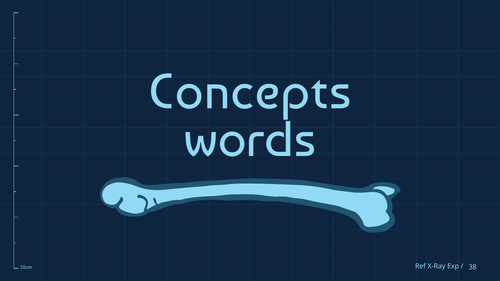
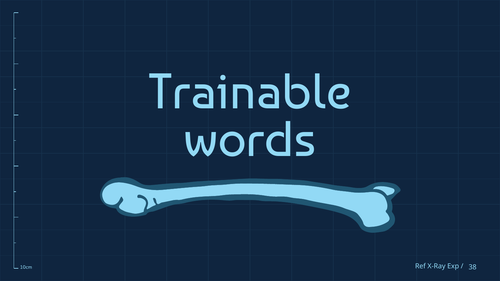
Concepts: Concepts -> Trainable
